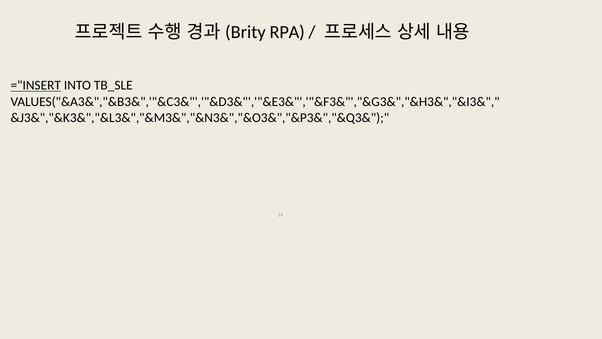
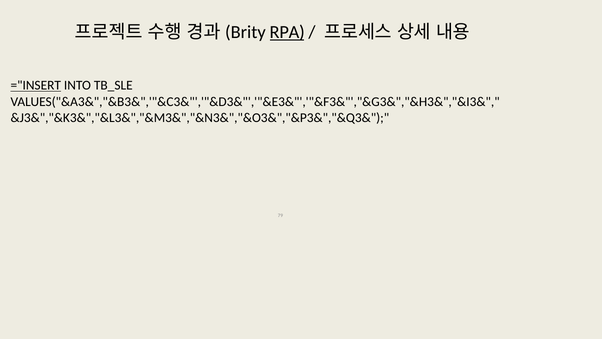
RPA underline: none -> present
